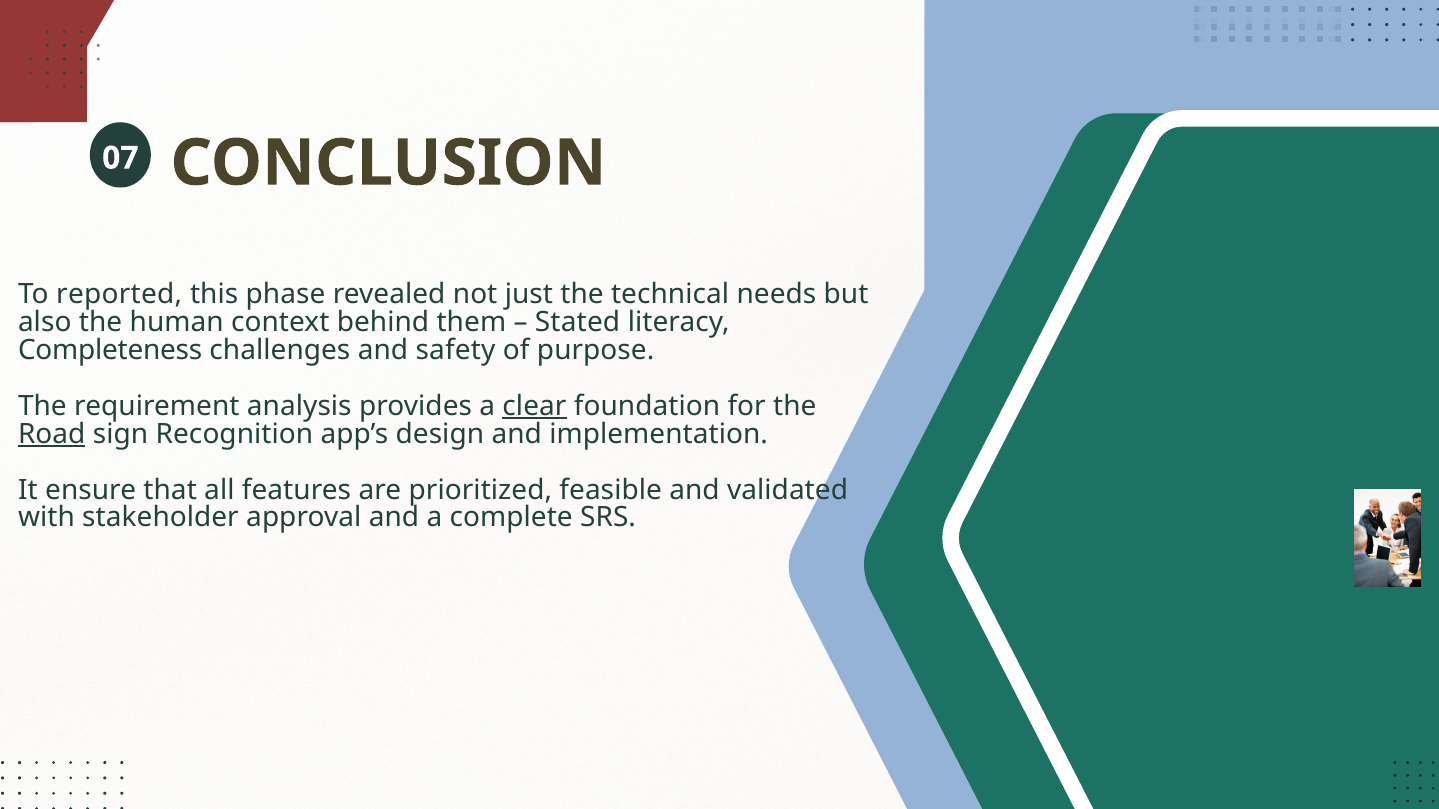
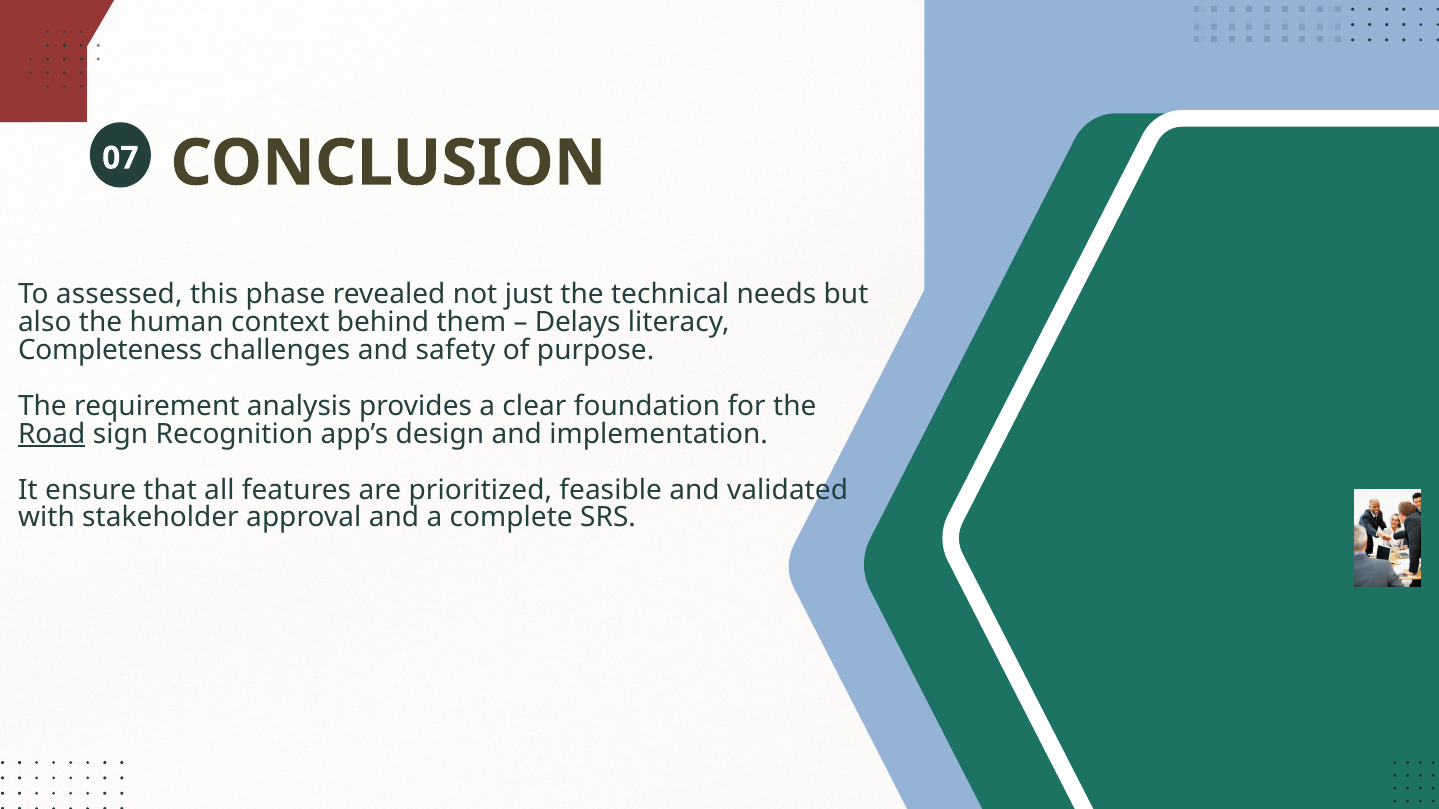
reported: reported -> assessed
Stated: Stated -> Delays
clear underline: present -> none
